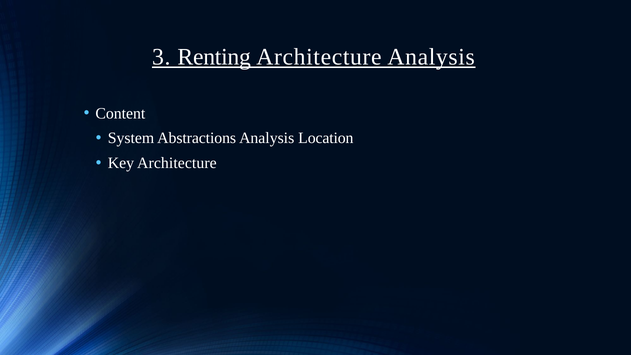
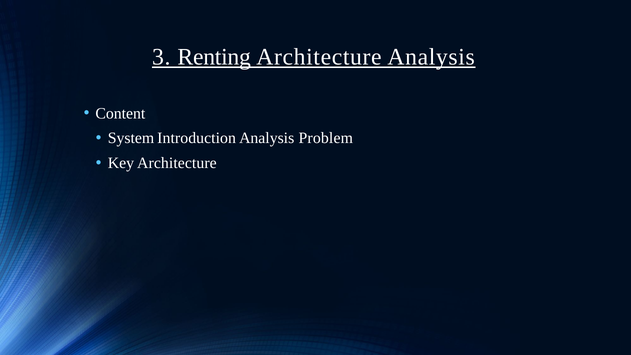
Abstractions: Abstractions -> Introduction
Location: Location -> Problem
